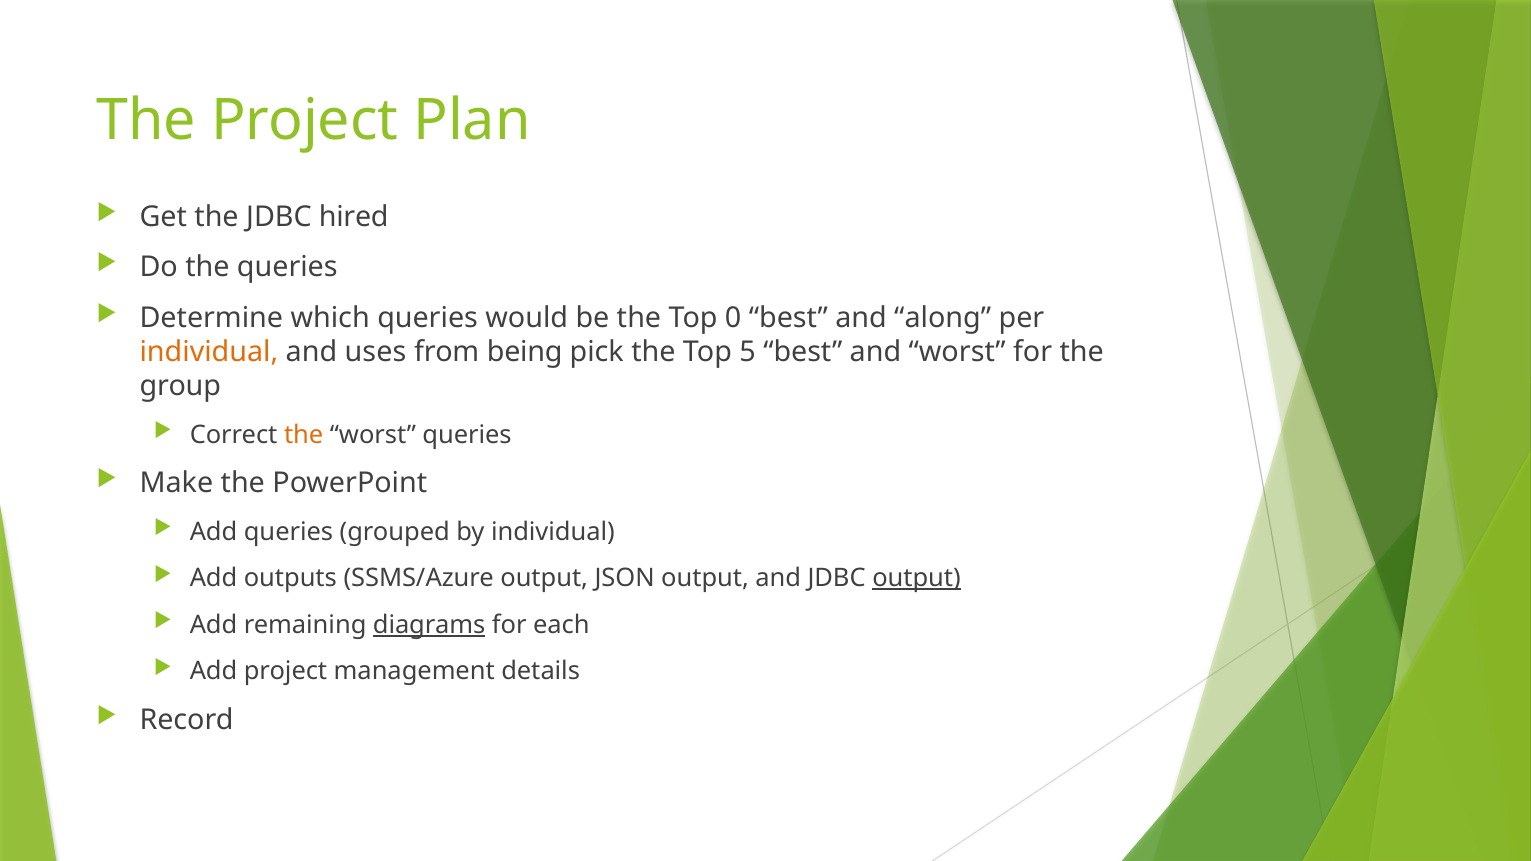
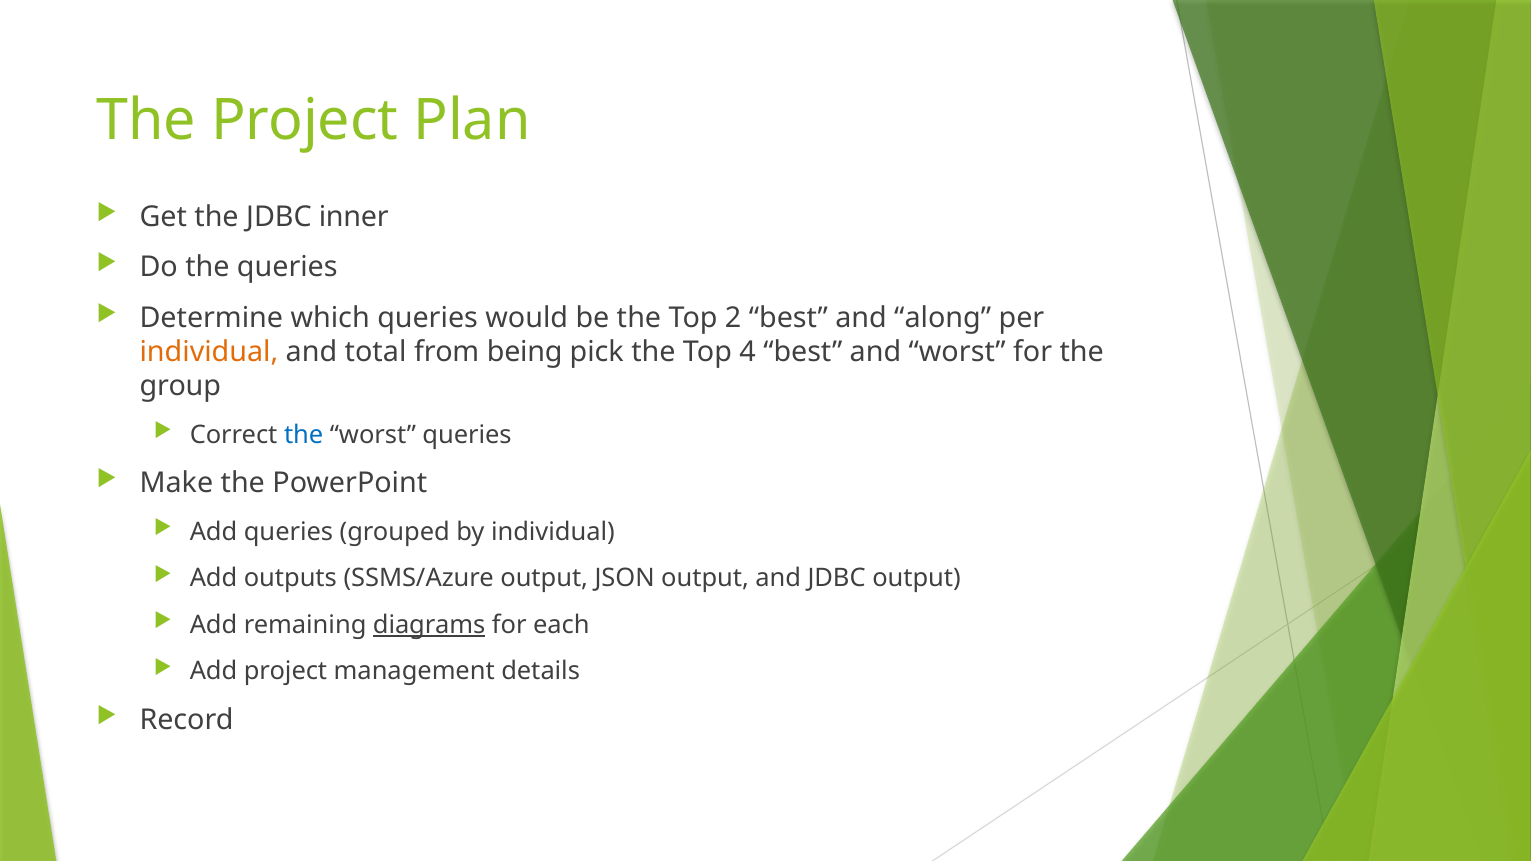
hired: hired -> inner
0: 0 -> 2
uses: uses -> total
5: 5 -> 4
the at (304, 435) colour: orange -> blue
output at (917, 578) underline: present -> none
